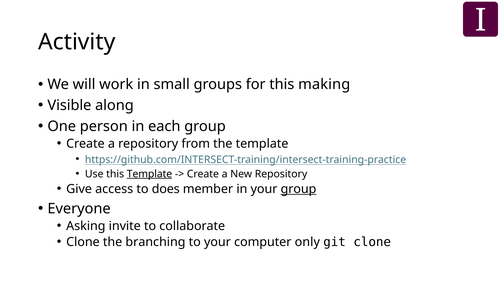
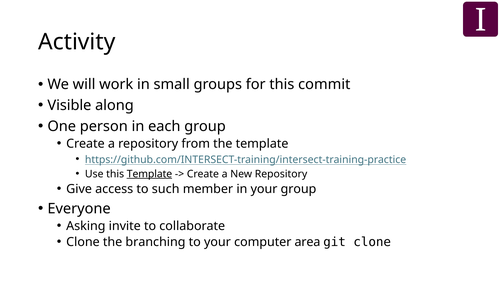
making: making -> commit
does: does -> such
group at (298, 189) underline: present -> none
only: only -> area
